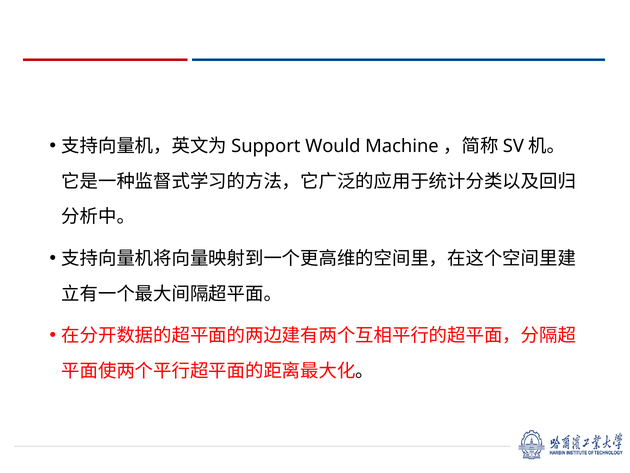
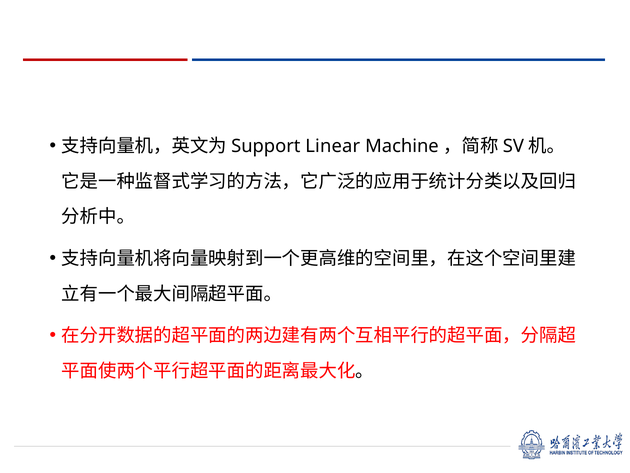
Would: Would -> Linear
